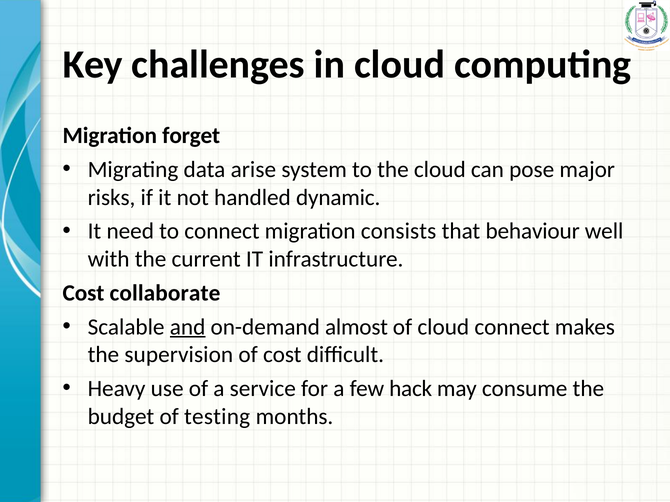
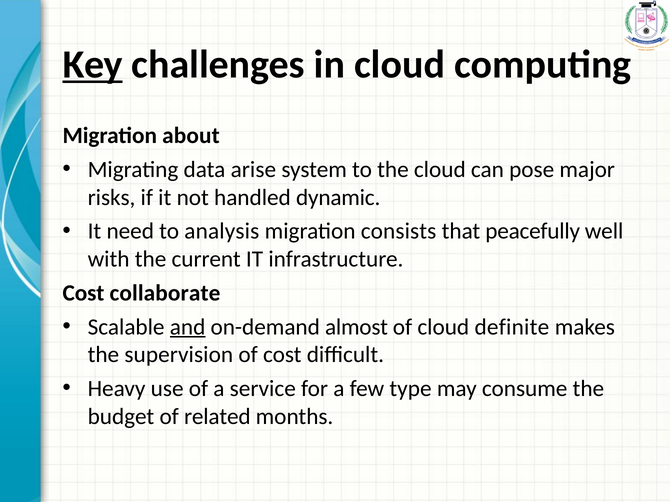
Key underline: none -> present
forget: forget -> about
to connect: connect -> analysis
behaviour: behaviour -> peacefully
cloud connect: connect -> definite
hack: hack -> type
testing: testing -> related
